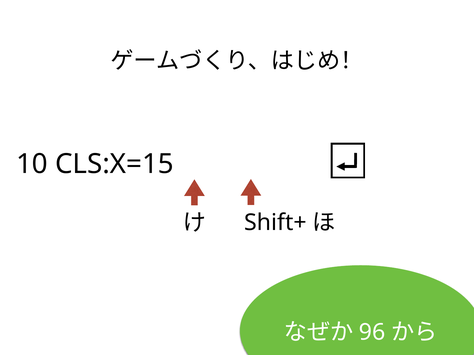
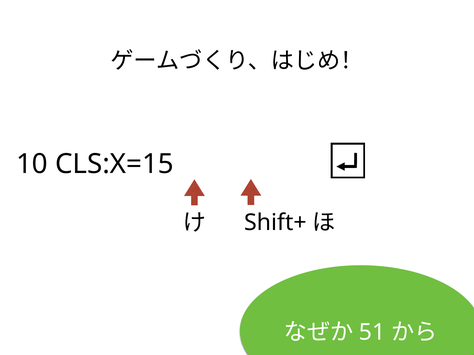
96: 96 -> 51
